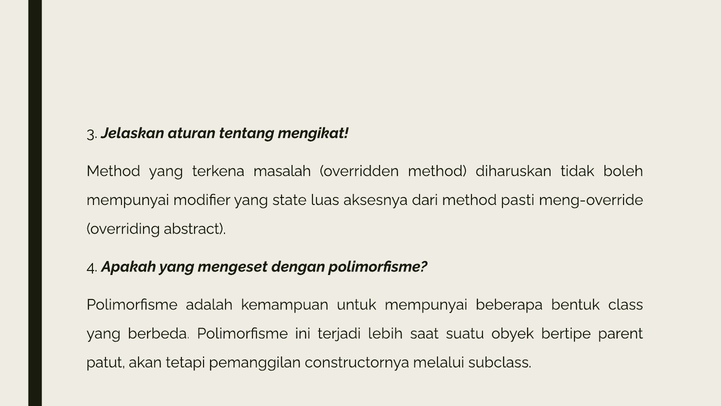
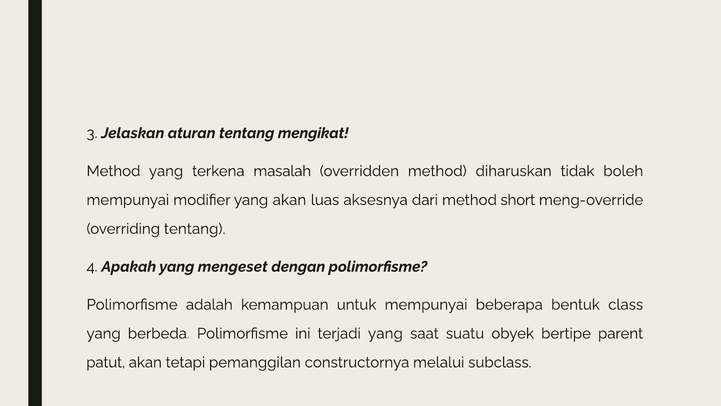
yang state: state -> akan
pasti: pasti -> short
overriding abstract: abstract -> tentang
terjadi lebih: lebih -> yang
